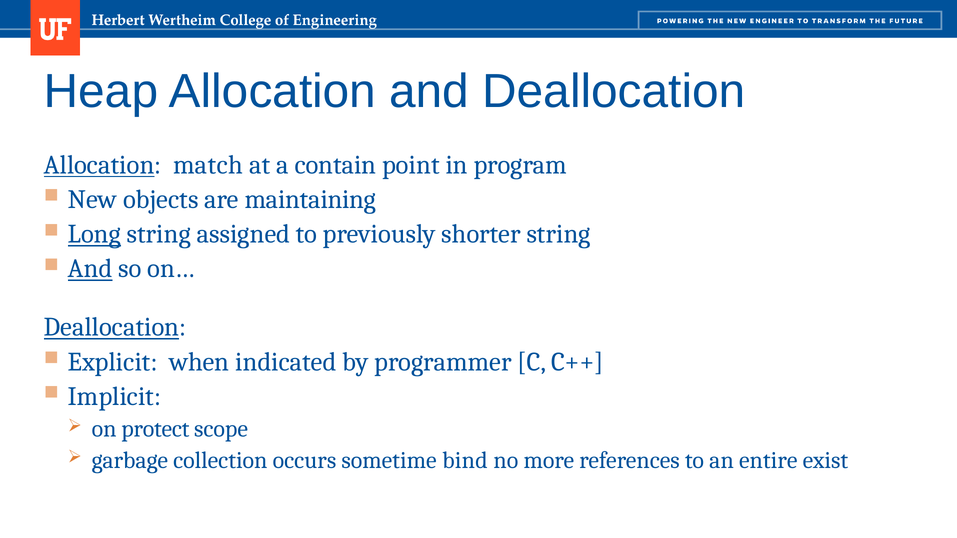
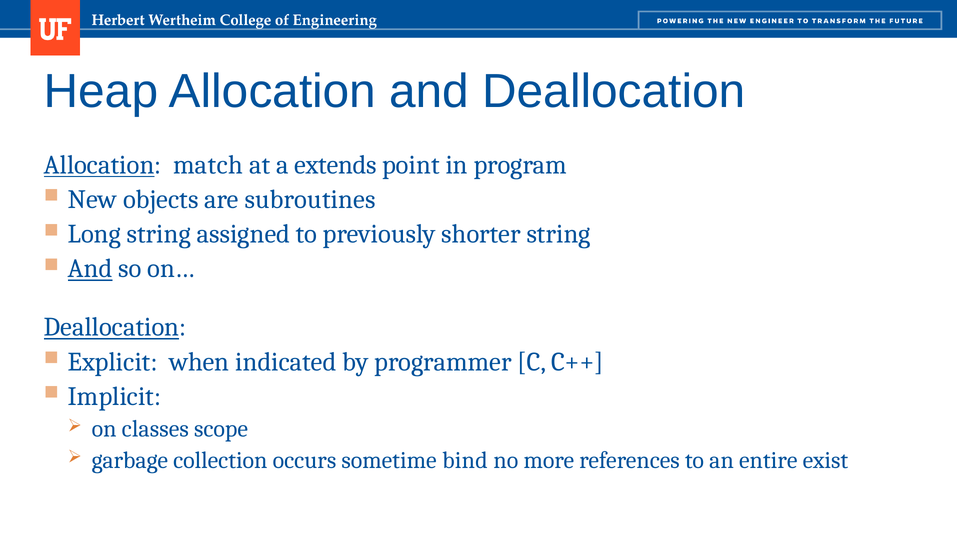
contain: contain -> extends
maintaining: maintaining -> subroutines
Long underline: present -> none
protect: protect -> classes
